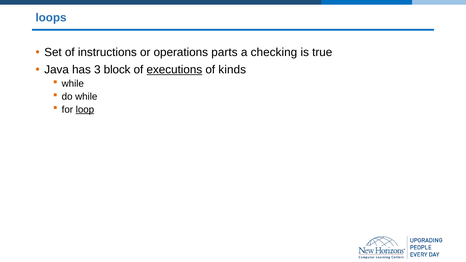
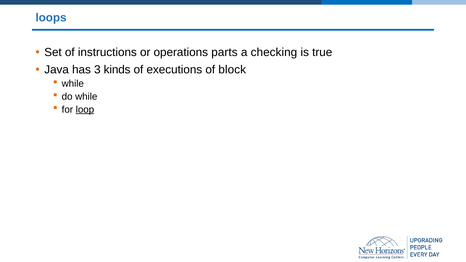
block: block -> kinds
executions underline: present -> none
kinds: kinds -> block
